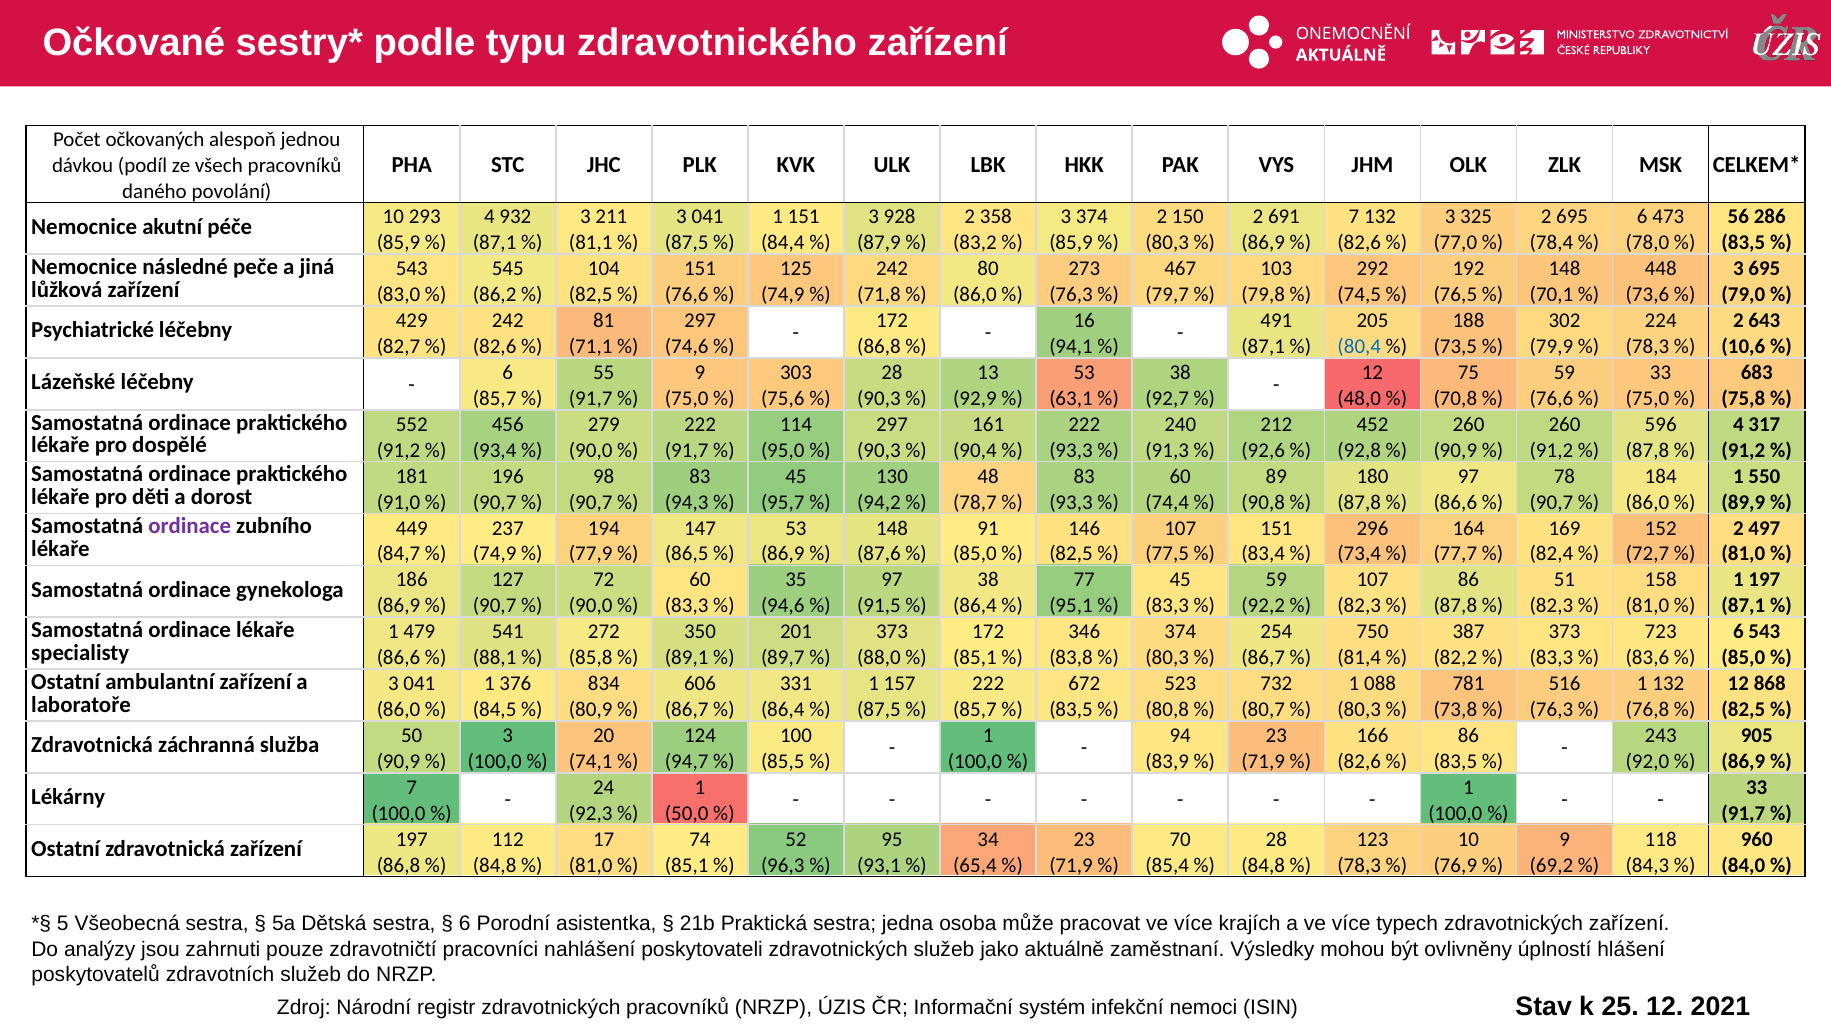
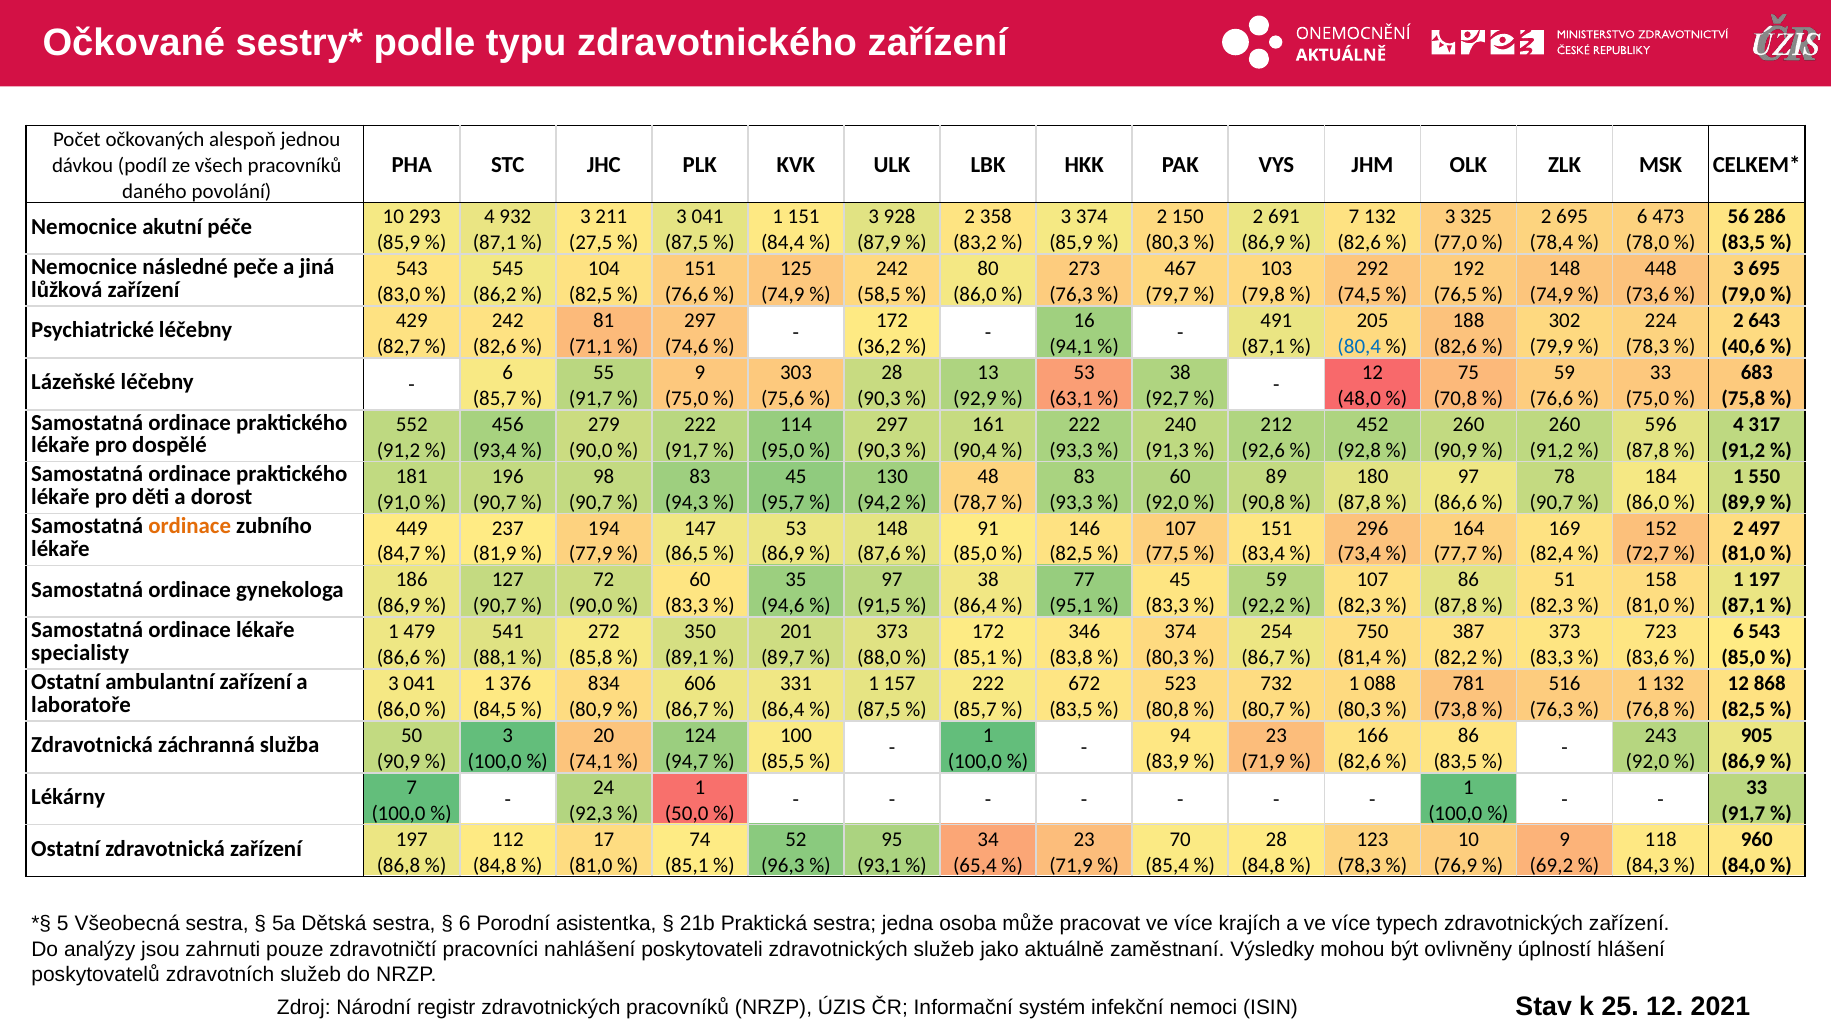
81,1: 81,1 -> 27,5
71,8: 71,8 -> 58,5
70,1 at (1551, 295): 70,1 -> 74,9
86,8 at (879, 347): 86,8 -> 36,2
73,5 at (1455, 347): 73,5 -> 82,6
10,6: 10,6 -> 40,6
74,4 at (1167, 502): 74,4 -> 92,0
ordinace at (190, 526) colour: purple -> orange
74,9 at (495, 554): 74,9 -> 81,9
